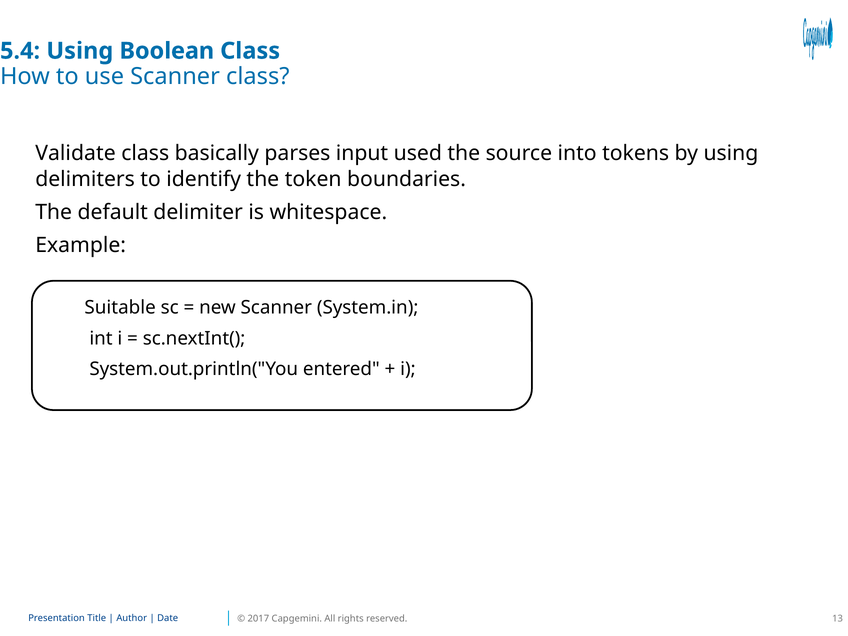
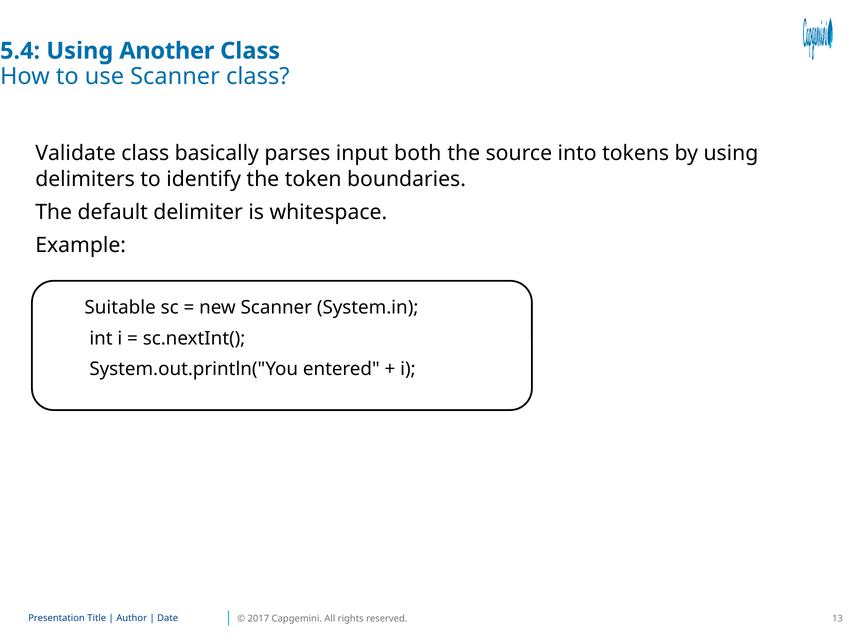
Boolean: Boolean -> Another
used: used -> both
